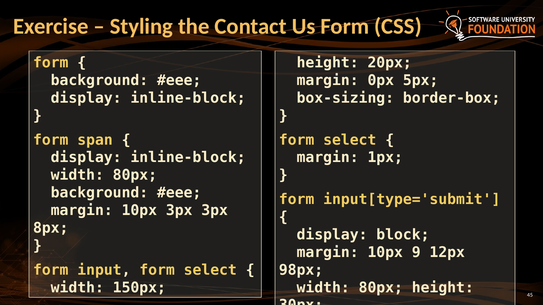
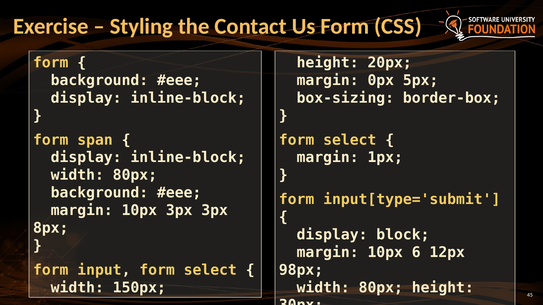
9: 9 -> 6
